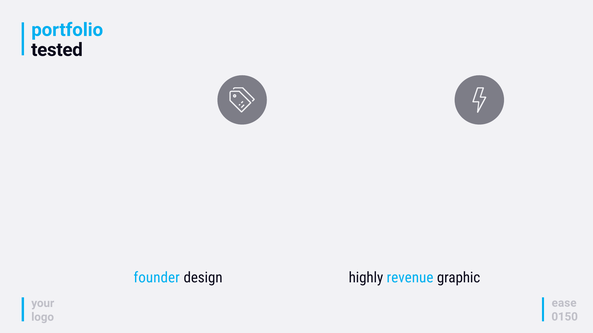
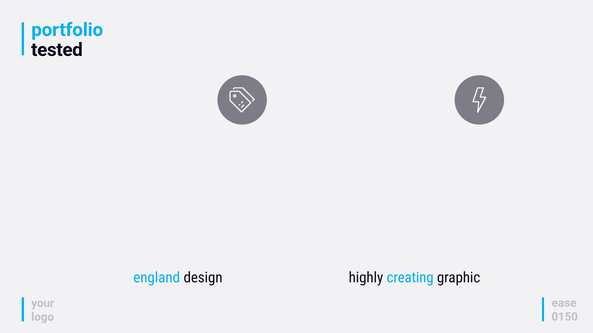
founder: founder -> england
revenue: revenue -> creating
